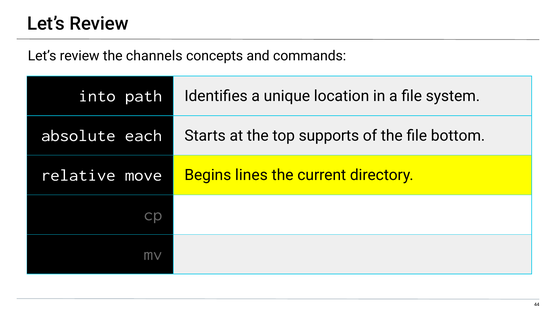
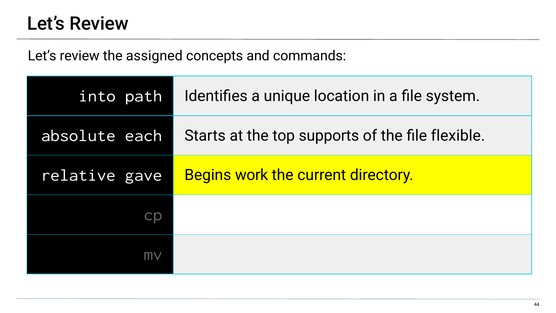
channels: channels -> assigned
bottom: bottom -> flexible
move: move -> gave
lines: lines -> work
